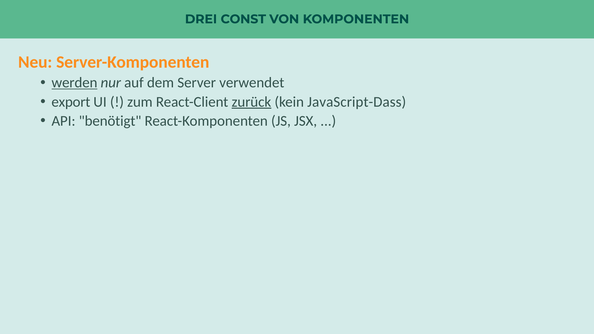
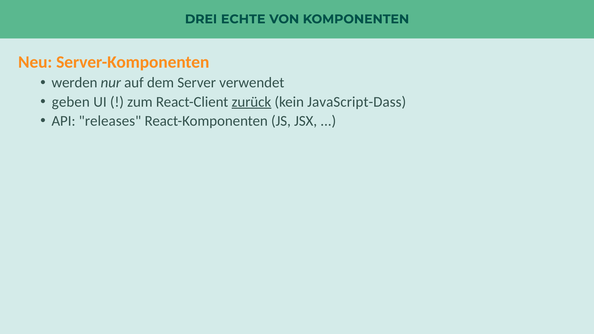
CONST: CONST -> ECHTE
werden underline: present -> none
export: export -> geben
benötigt: benötigt -> releases
